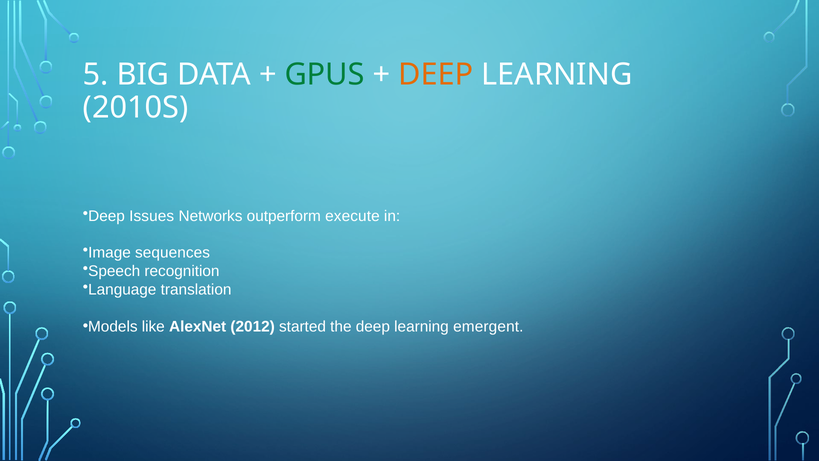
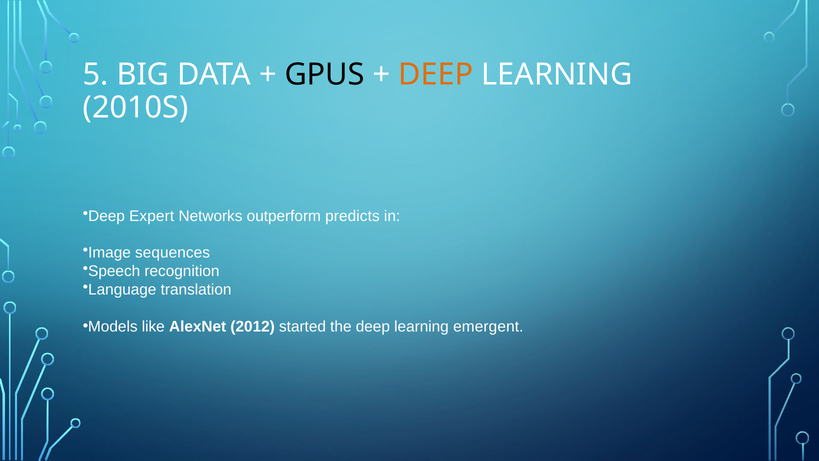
GPUS colour: green -> black
Issues: Issues -> Expert
execute: execute -> predicts
